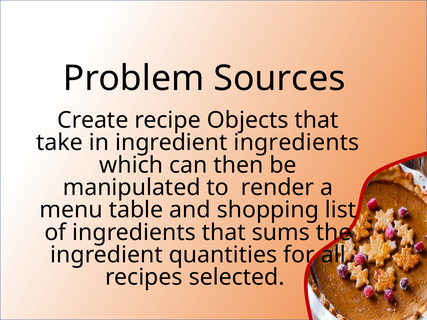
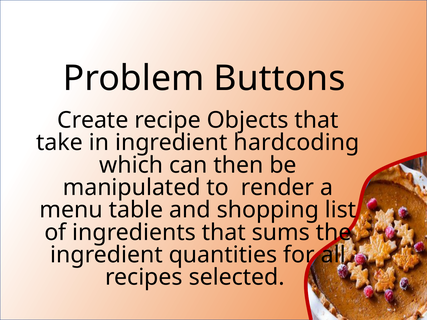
Sources: Sources -> Buttons
ingredient ingredients: ingredients -> hardcoding
